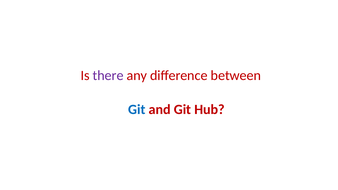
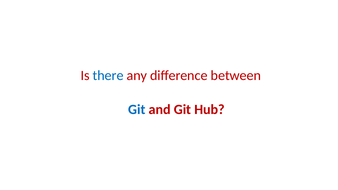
there colour: purple -> blue
